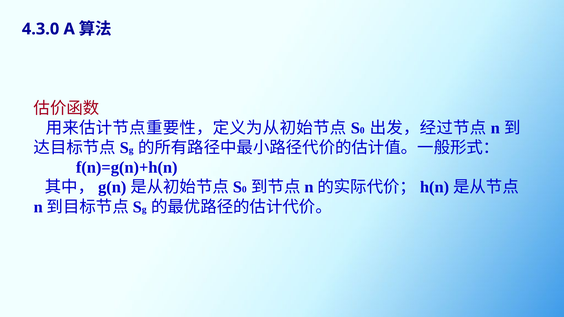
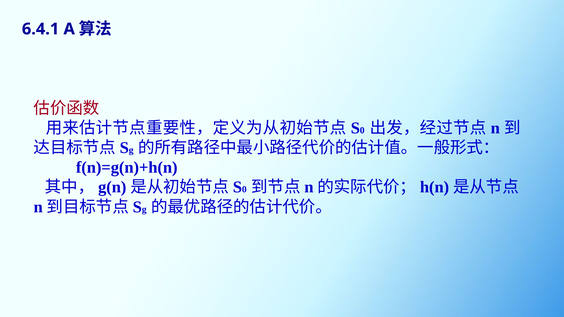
4.3.0: 4.3.0 -> 6.4.1
